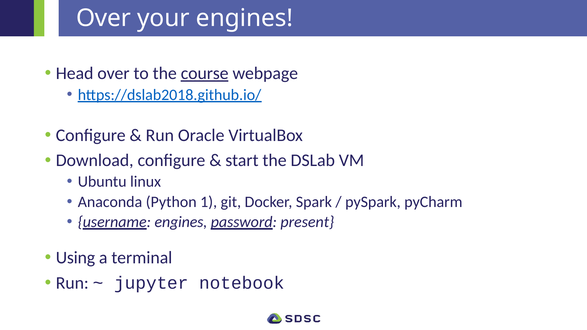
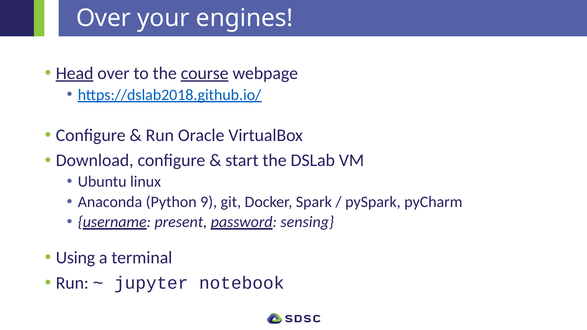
Head underline: none -> present
1: 1 -> 9
username engines: engines -> present
present: present -> sensing
